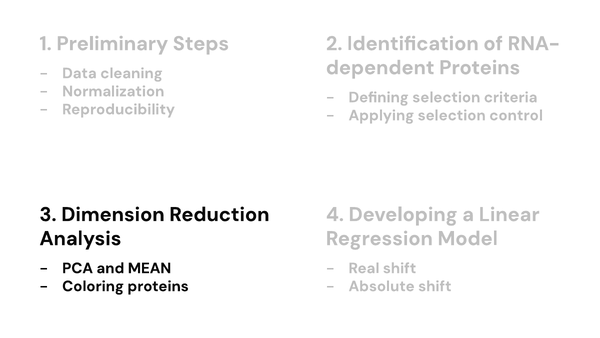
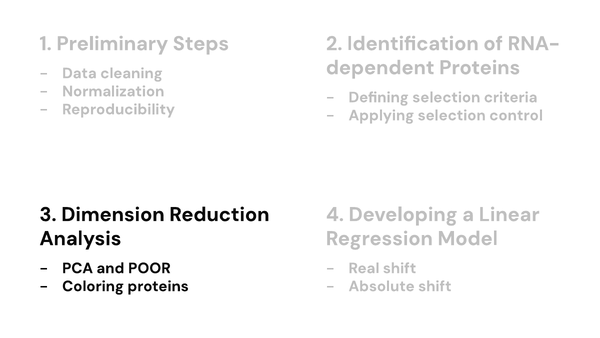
MEAN: MEAN -> POOR
